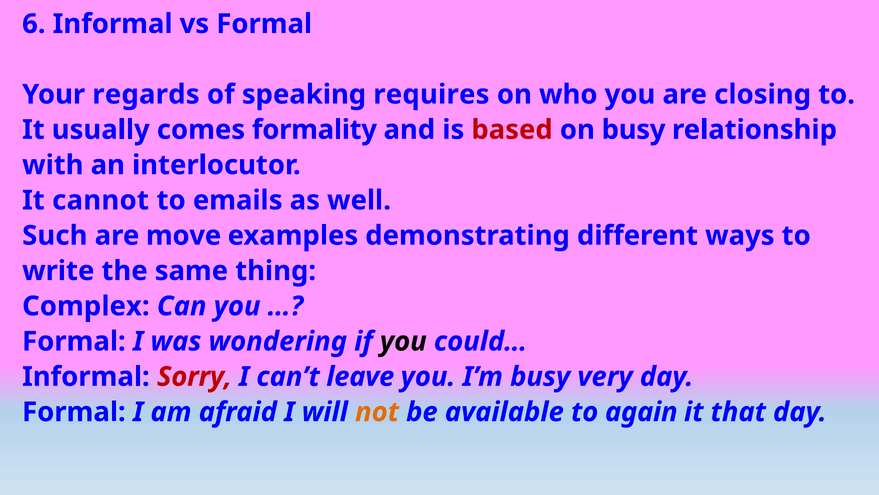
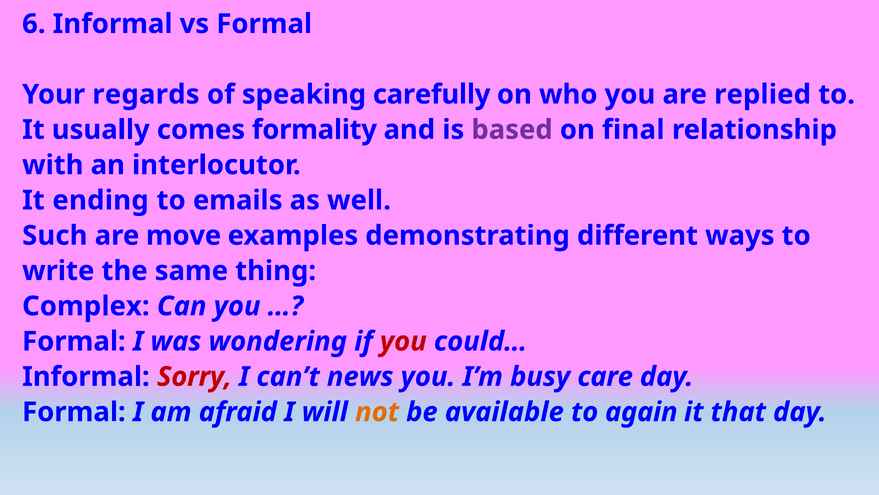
requires: requires -> carefully
closing: closing -> replied
based colour: red -> purple
on busy: busy -> final
cannot: cannot -> ending
you at (403, 341) colour: black -> red
leave: leave -> news
very: very -> care
